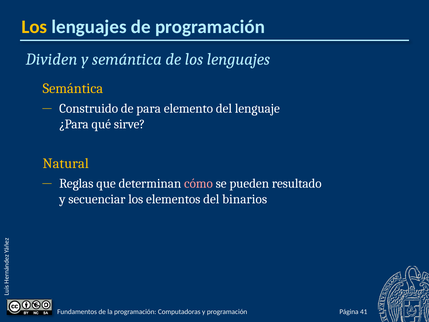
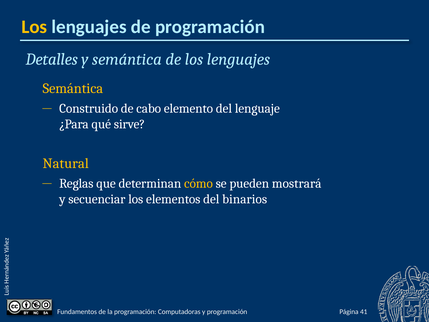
Dividen: Dividen -> Detalles
para: para -> cabo
cómo colour: pink -> yellow
resultado: resultado -> mostrará
